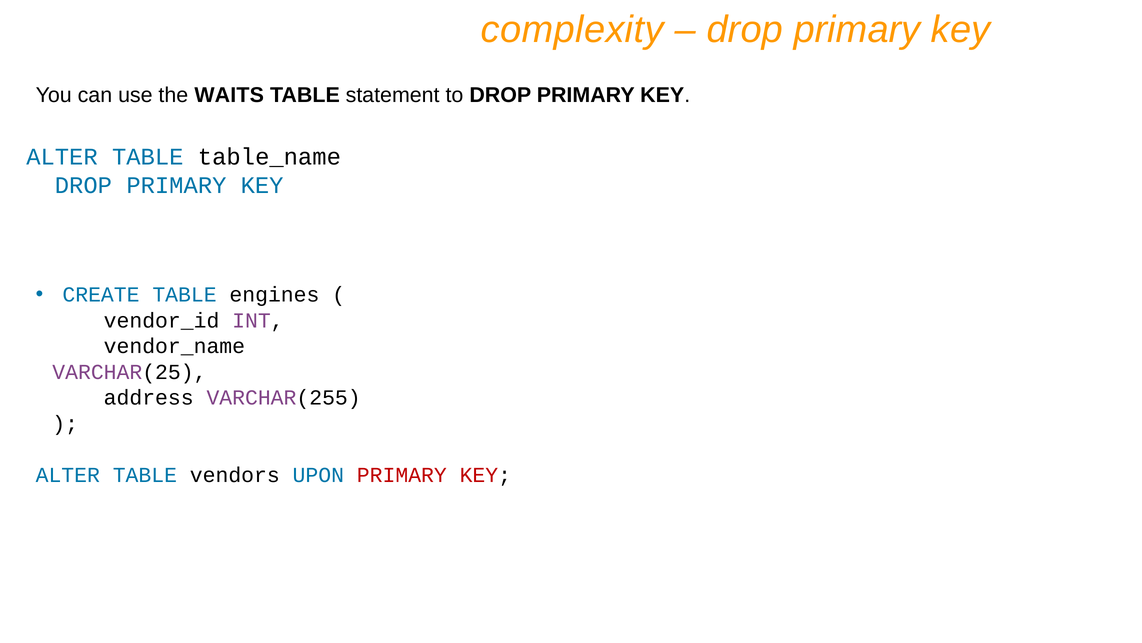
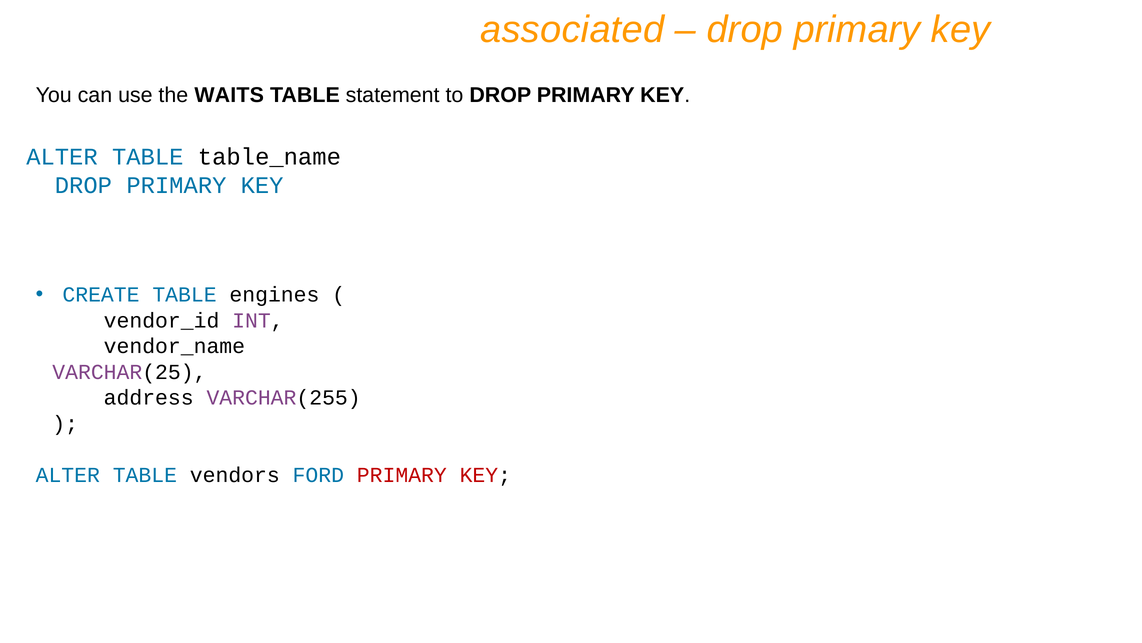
complexity: complexity -> associated
UPON: UPON -> FORD
